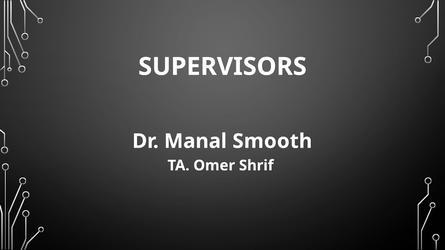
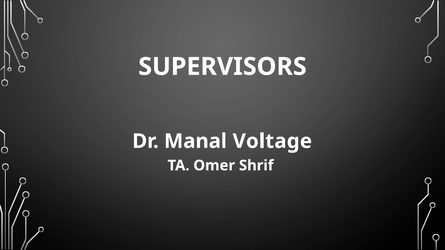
Smooth: Smooth -> Voltage
